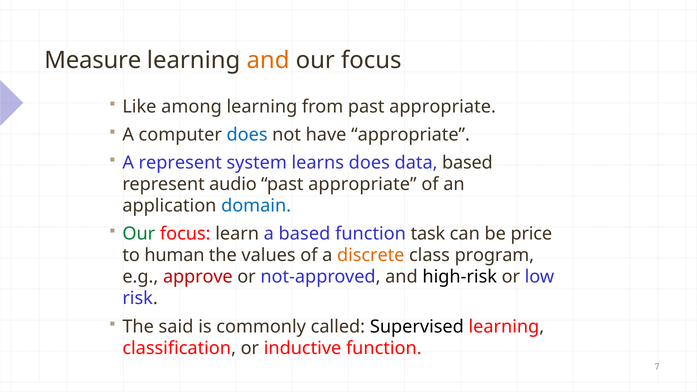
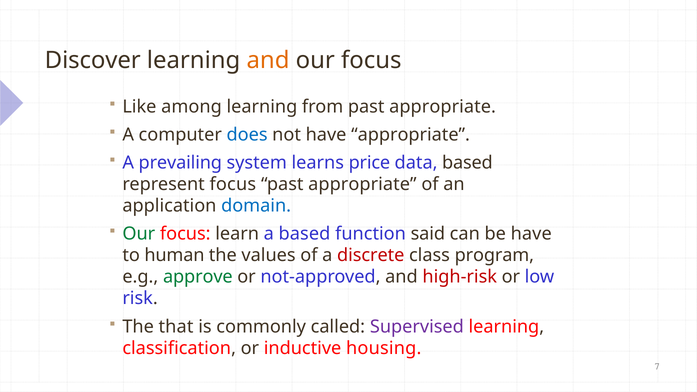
Measure: Measure -> Discover
A represent: represent -> prevailing
learns does: does -> price
represent audio: audio -> focus
task: task -> said
be price: price -> have
discrete colour: orange -> red
approve colour: red -> green
high-risk colour: black -> red
said: said -> that
Supervised colour: black -> purple
inductive function: function -> housing
